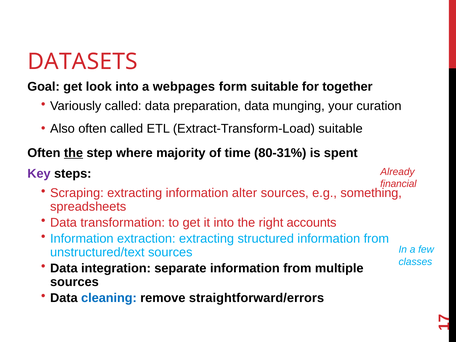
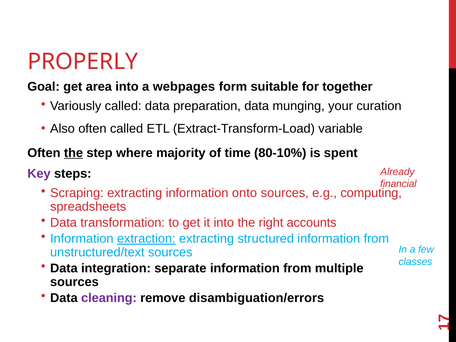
DATASETS: DATASETS -> PROPERLY
look: look -> area
Extract-Transform-Load suitable: suitable -> variable
80-31%: 80-31% -> 80-10%
alter: alter -> onto
something: something -> computing
extraction underline: none -> present
cleaning colour: blue -> purple
straightforward/errors: straightforward/errors -> disambiguation/errors
